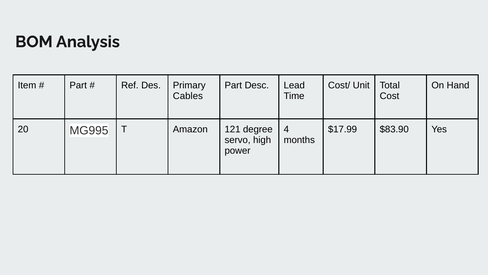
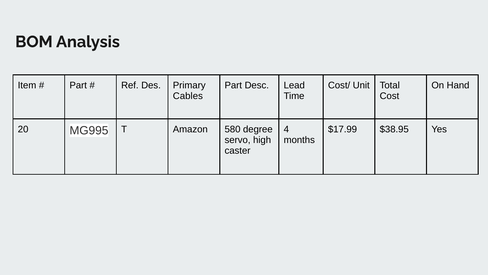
121: 121 -> 580
$83.90: $83.90 -> $38.95
power: power -> caster
